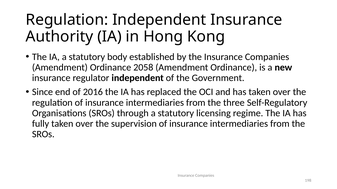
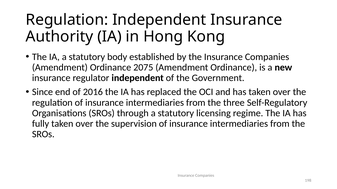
2058: 2058 -> 2075
